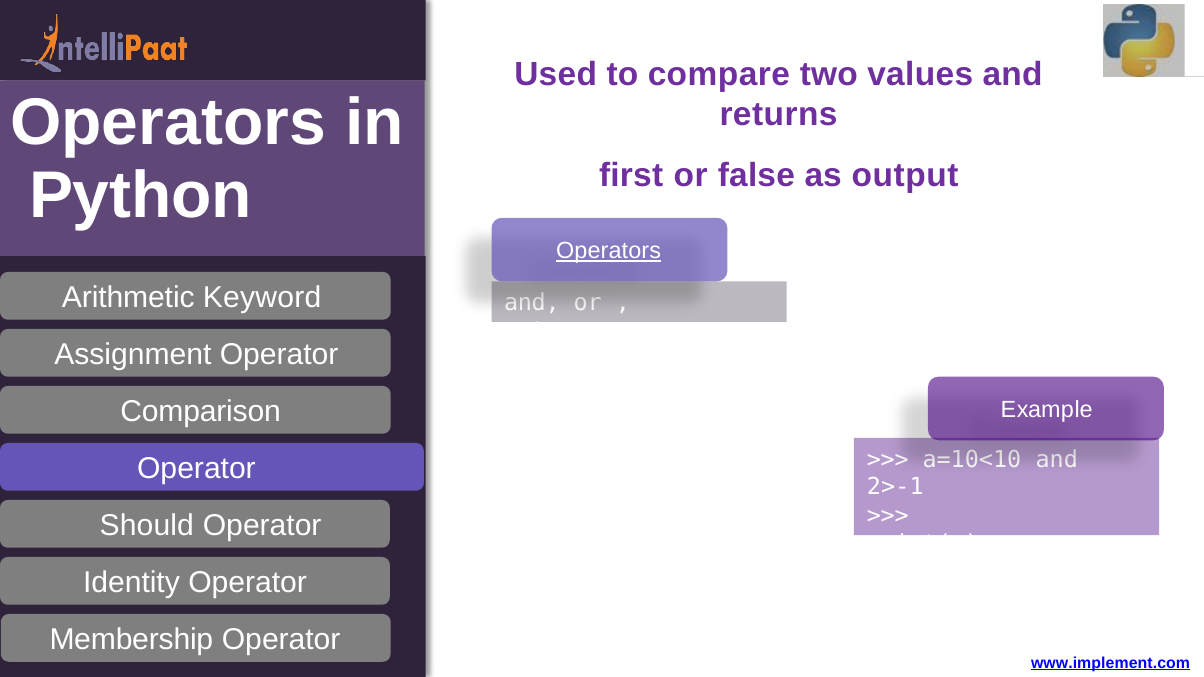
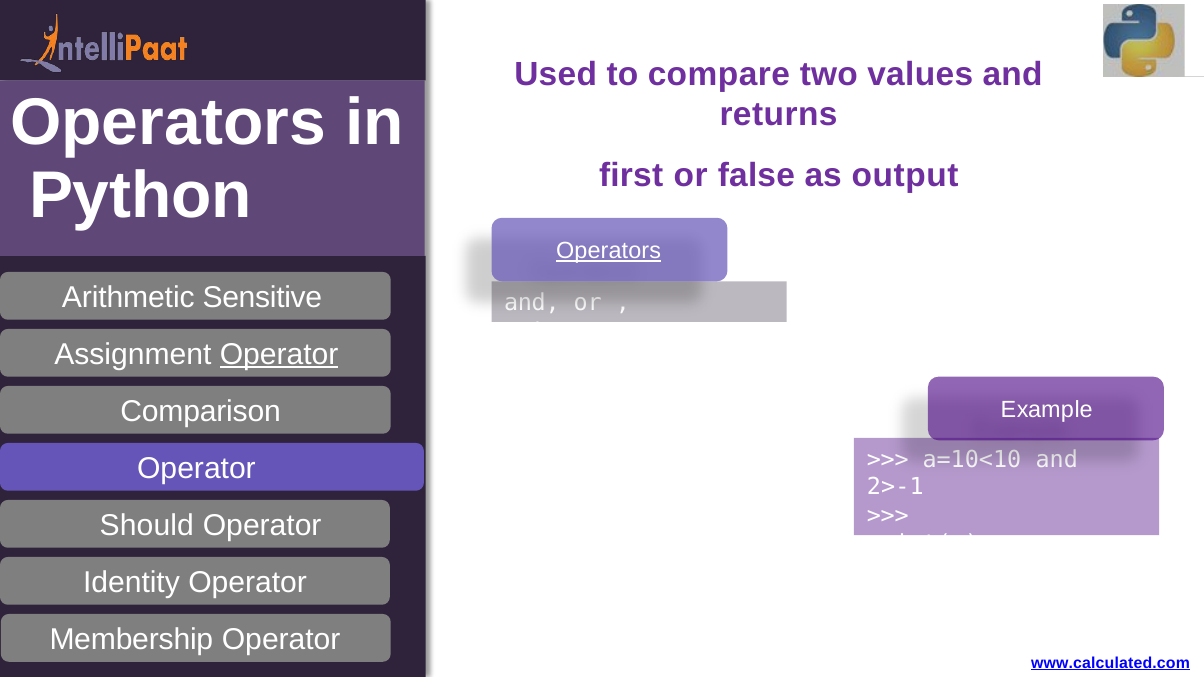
Keyword: Keyword -> Sensitive
Operator at (279, 354) underline: none -> present
www.implement.com: www.implement.com -> www.calculated.com
